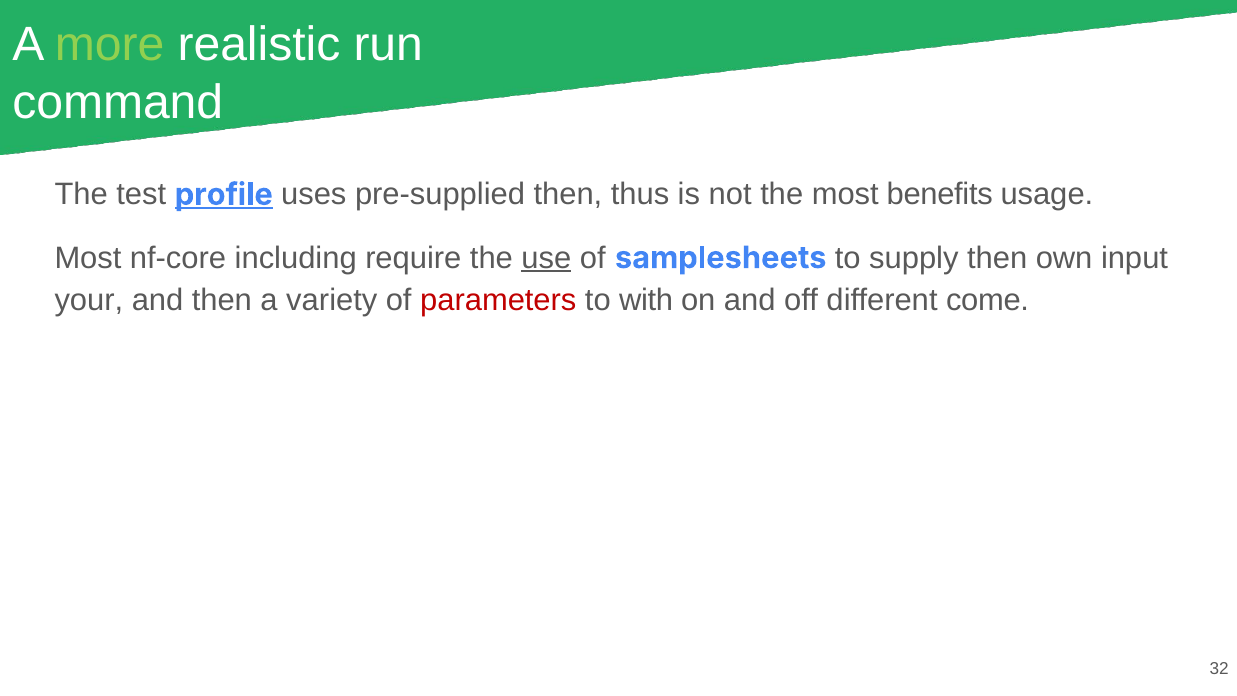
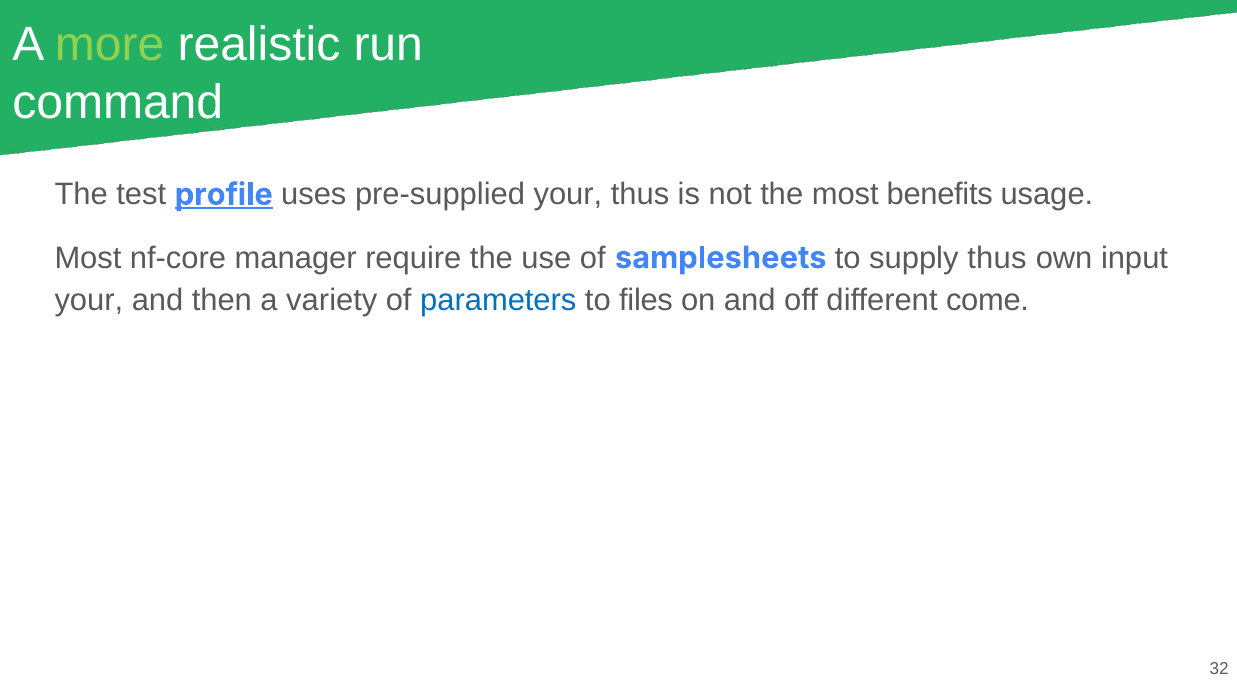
pre-supplied then: then -> your
including: including -> manager
use underline: present -> none
supply then: then -> thus
parameters colour: red -> blue
with: with -> files
